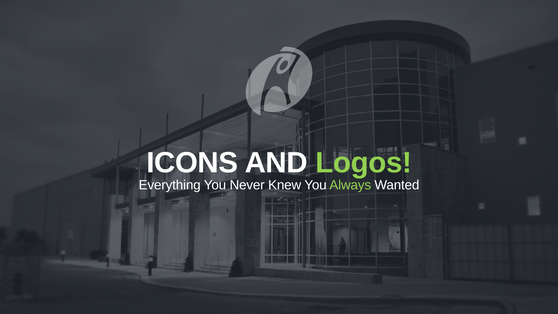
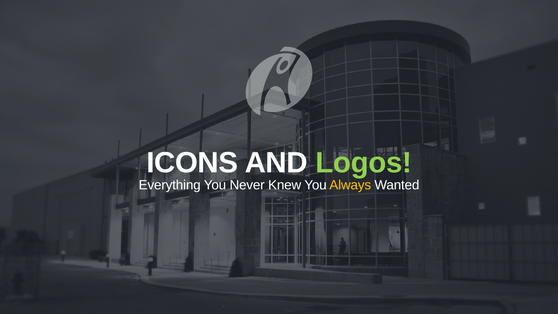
Always colour: light green -> yellow
